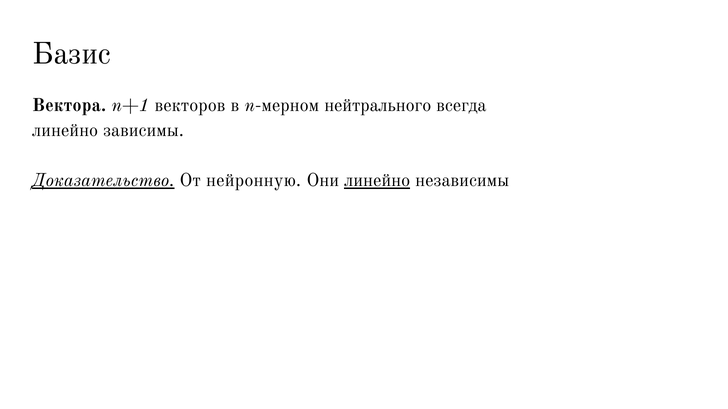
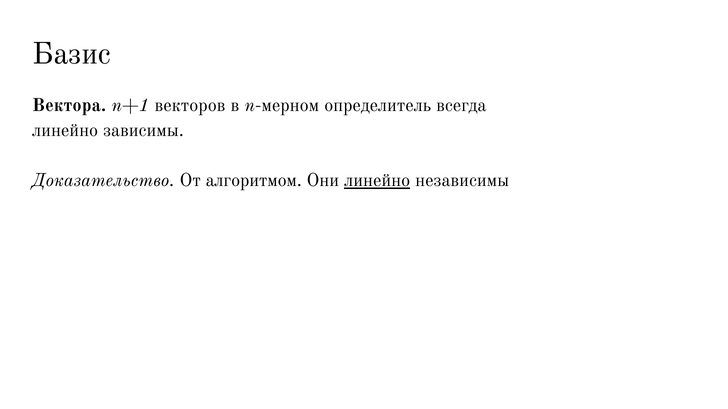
нейтрального: нейтрального -> определитель
Доказательство underline: present -> none
нейронную: нейронную -> алгоритмом
